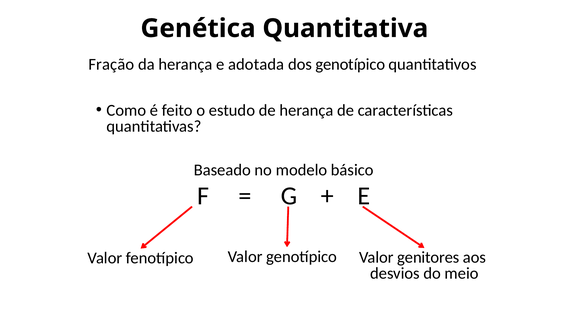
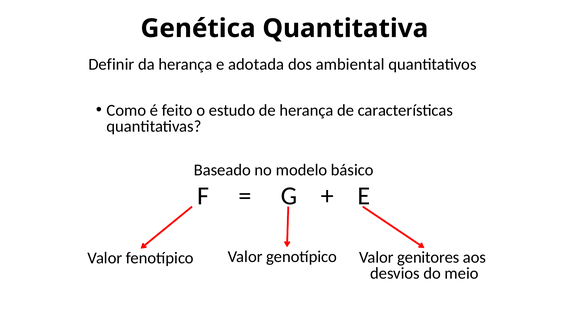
Fração: Fração -> Definir
dos genotípico: genotípico -> ambiental
